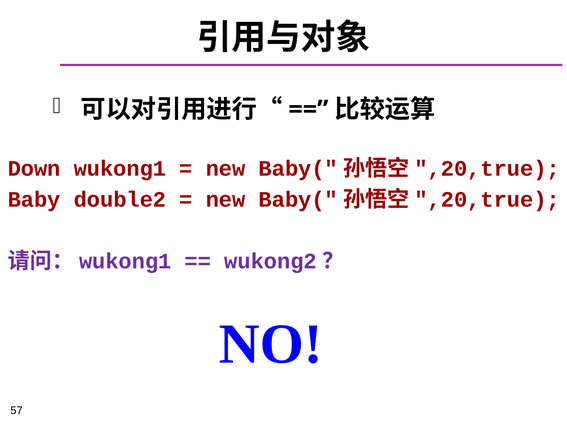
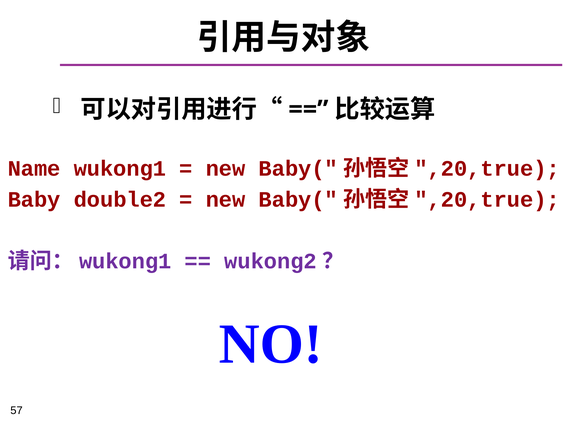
Down: Down -> Name
